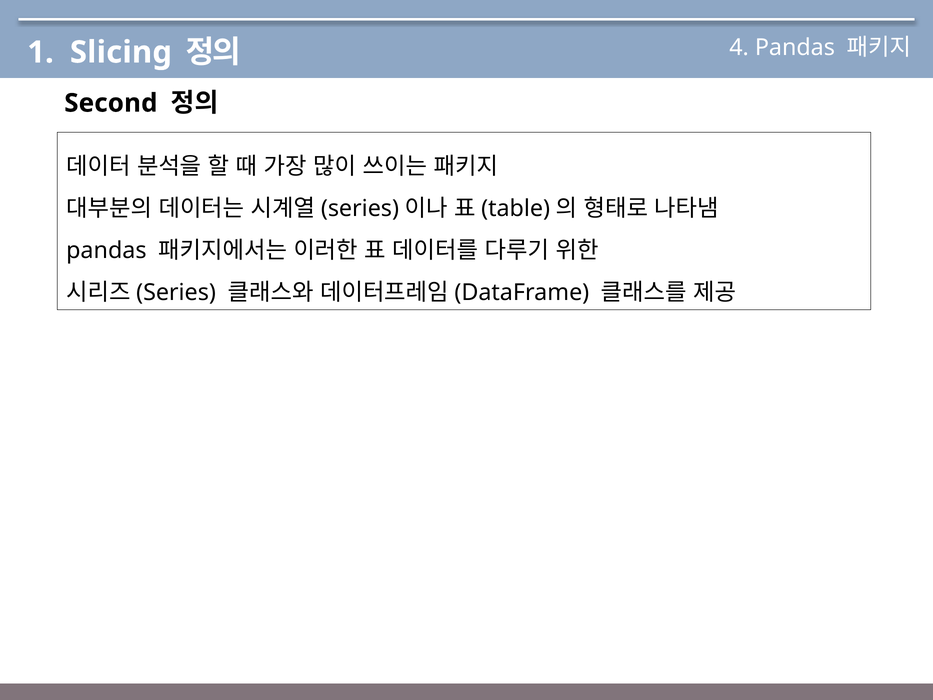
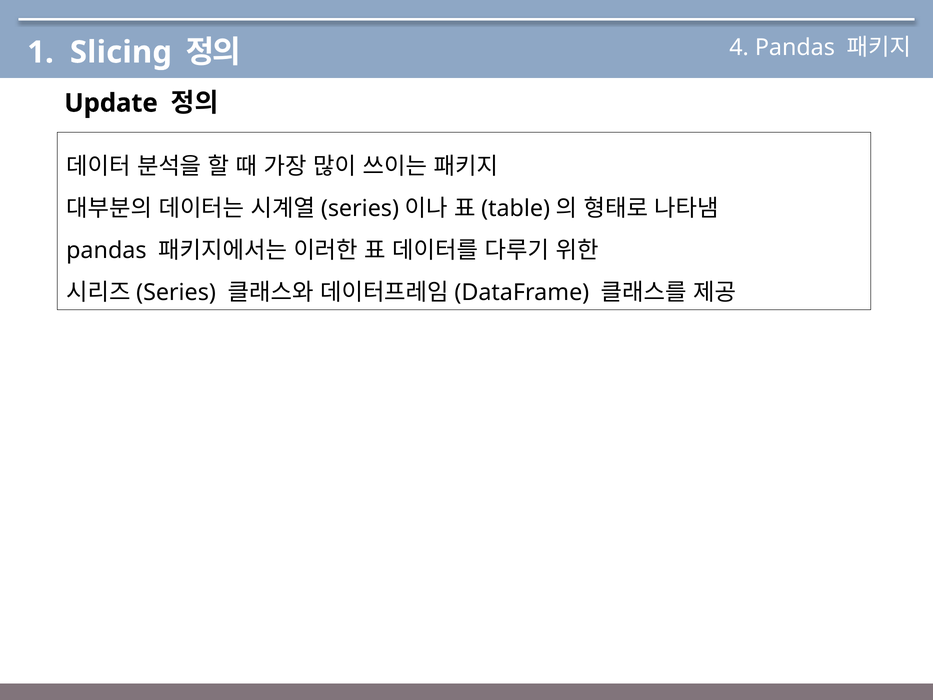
Second: Second -> Update
